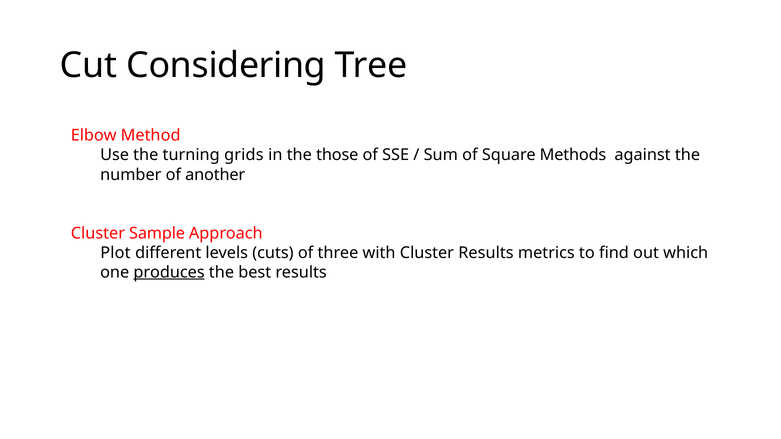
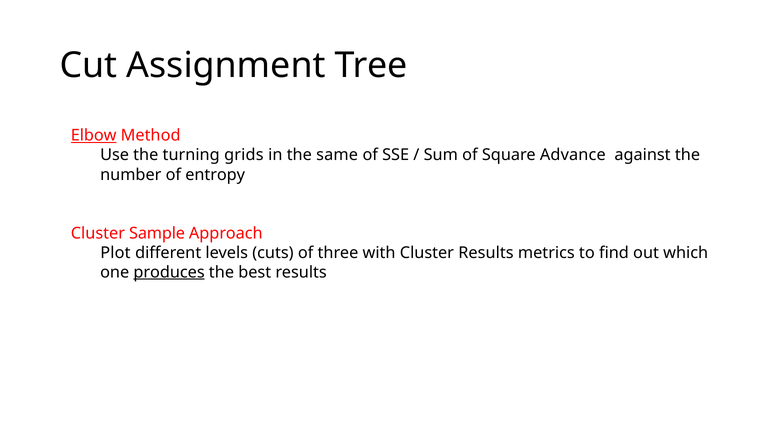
Considering: Considering -> Assignment
Elbow underline: none -> present
those: those -> same
Methods: Methods -> Advance
another: another -> entropy
